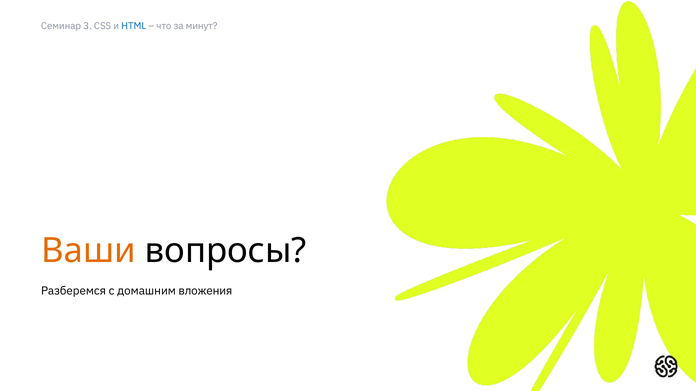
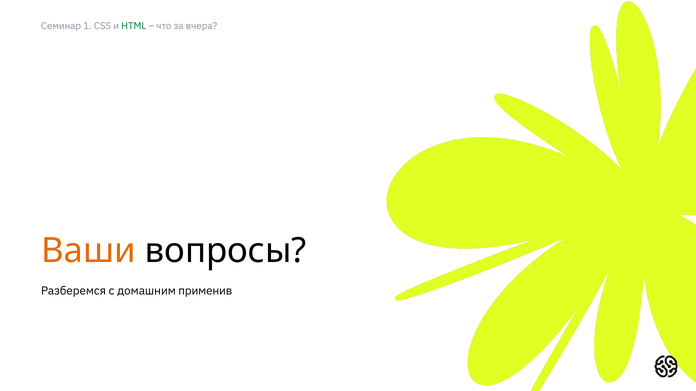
3: 3 -> 1
HTML colour: blue -> green
минут: минут -> вчера
вложения: вложения -> применив
